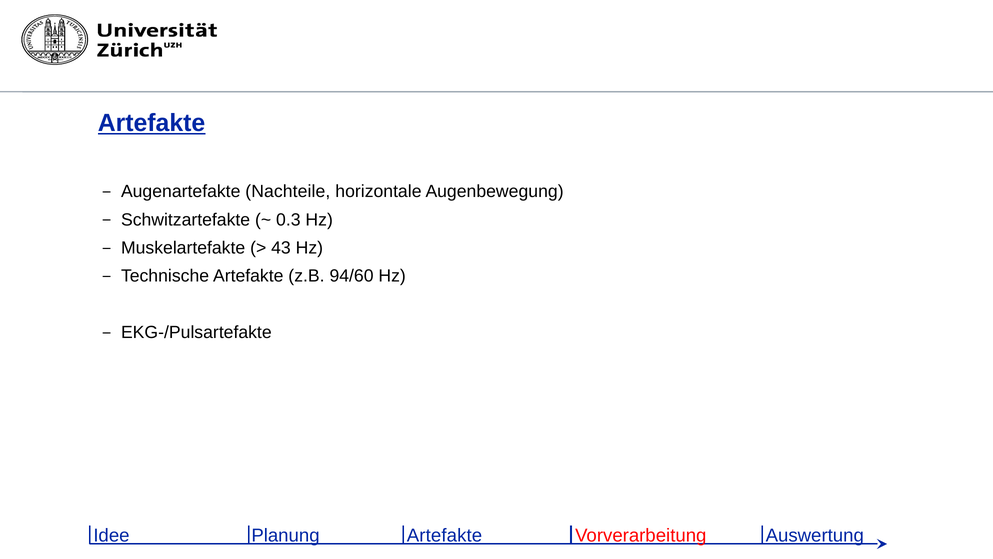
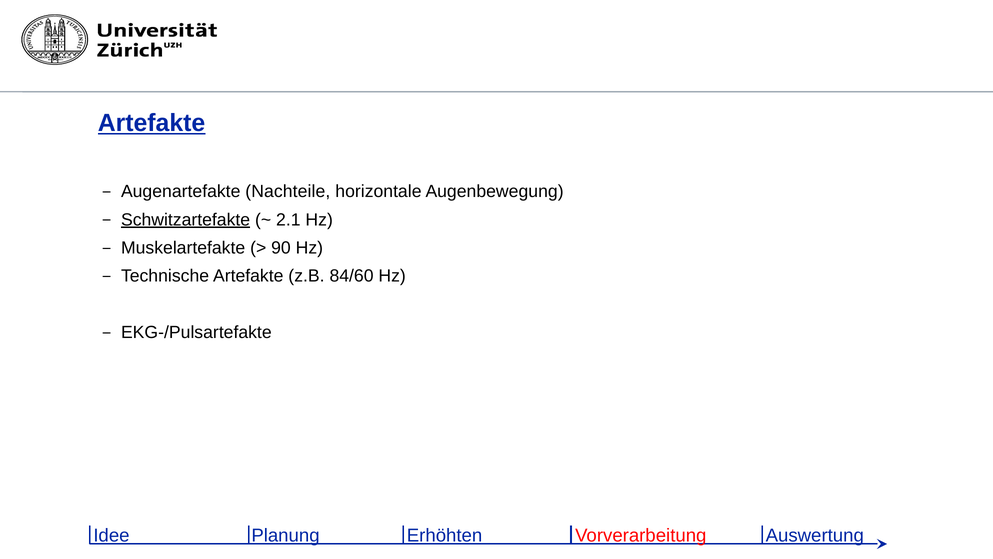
Schwitzartefakte underline: none -> present
0.3: 0.3 -> 2.1
43: 43 -> 90
94/60: 94/60 -> 84/60
Planung Artefakte: Artefakte -> Erhöhten
